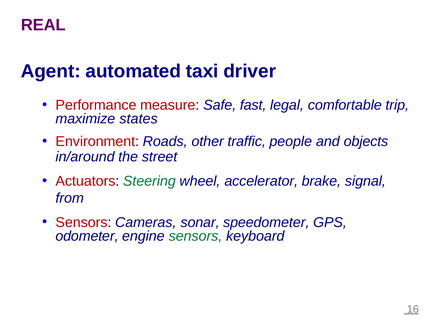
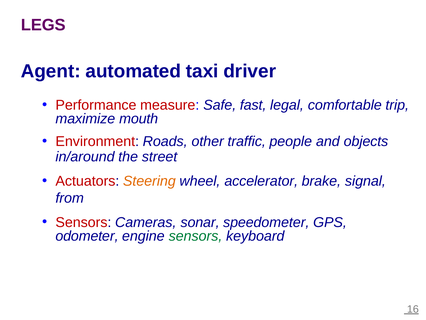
REAL: REAL -> LEGS
states: states -> mouth
Steering colour: green -> orange
